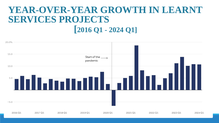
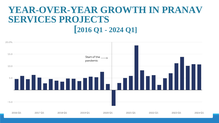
LEARNT: LEARNT -> PRANAV
